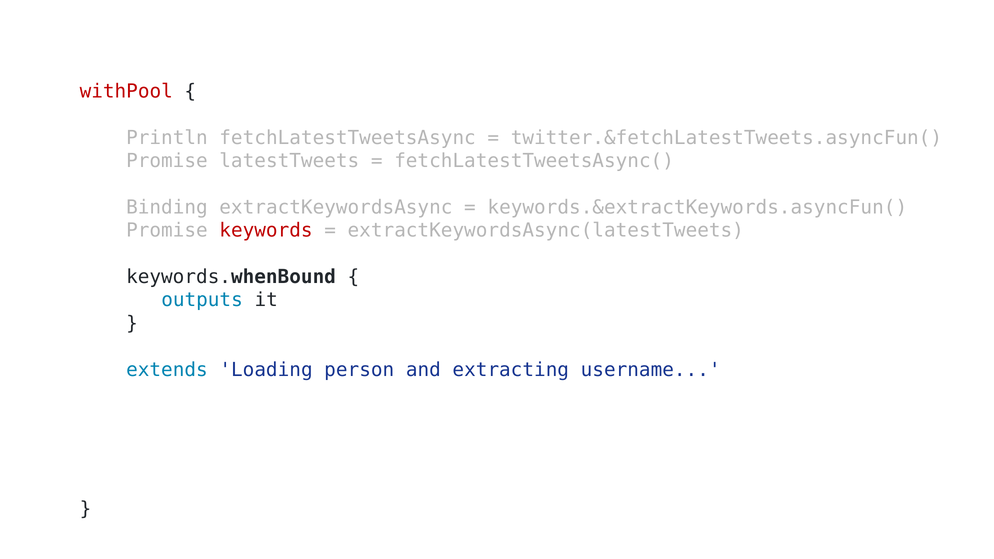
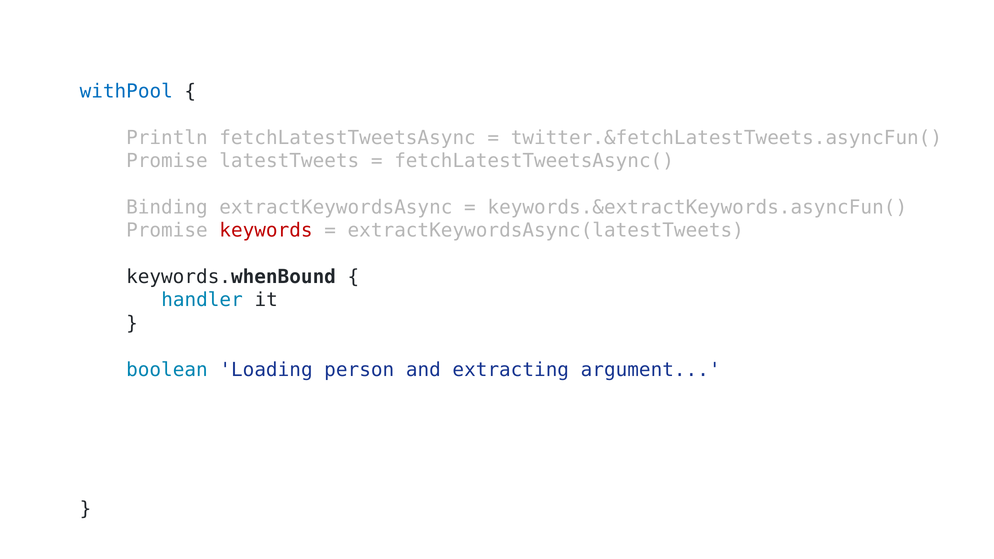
withPool colour: red -> blue
outputs: outputs -> handler
extends: extends -> boolean
username: username -> argument
